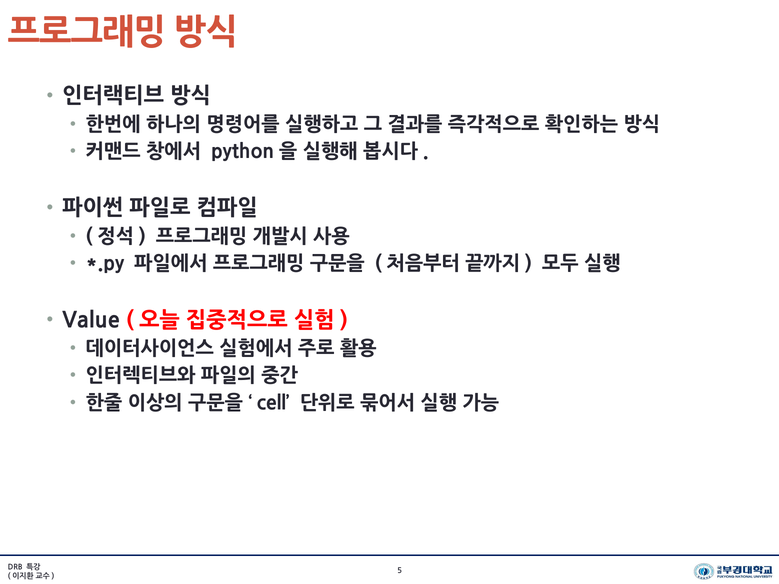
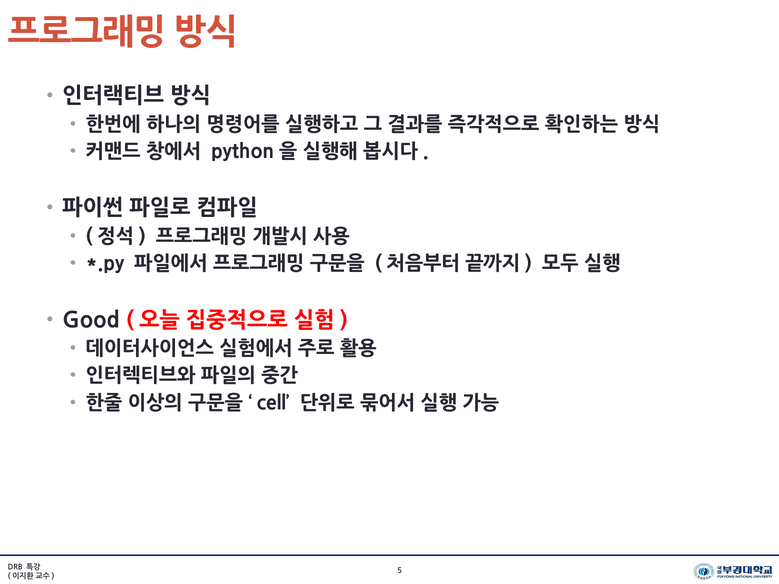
Value: Value -> Good
